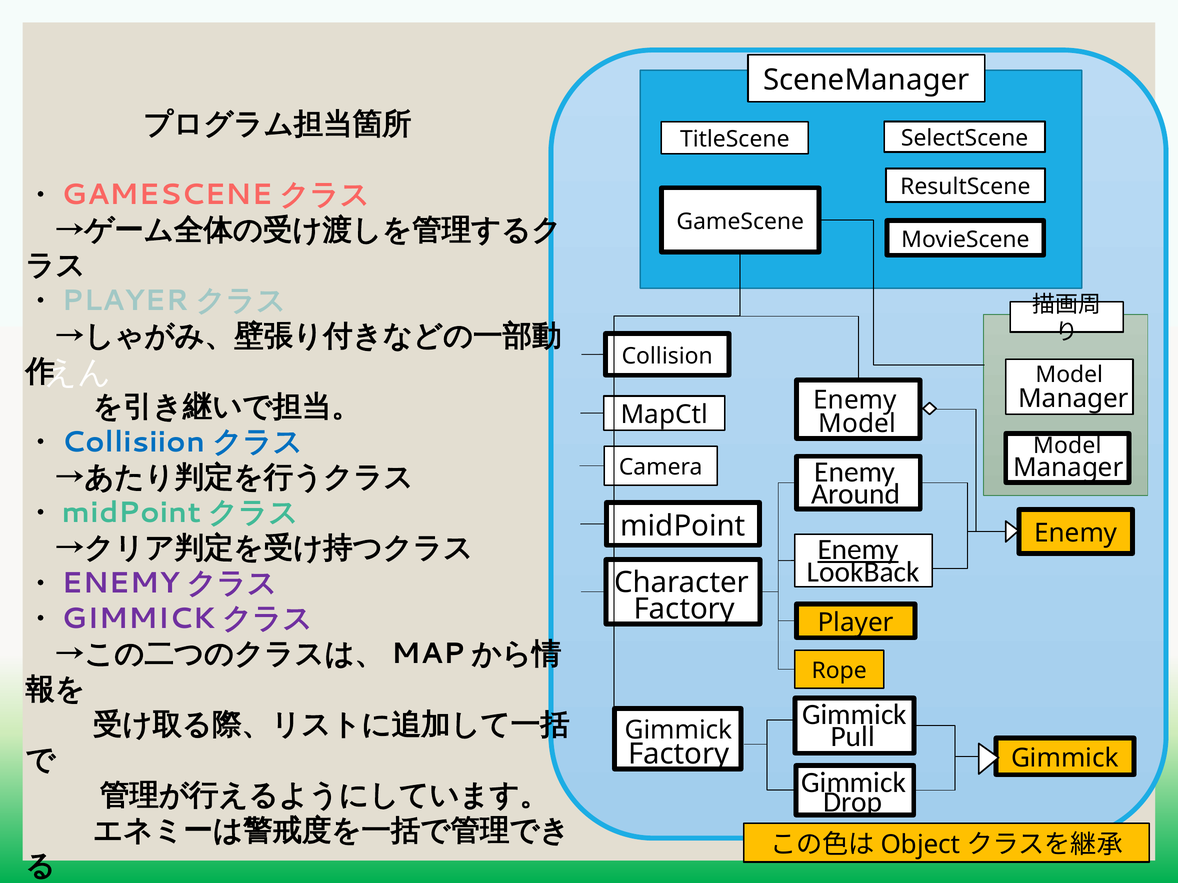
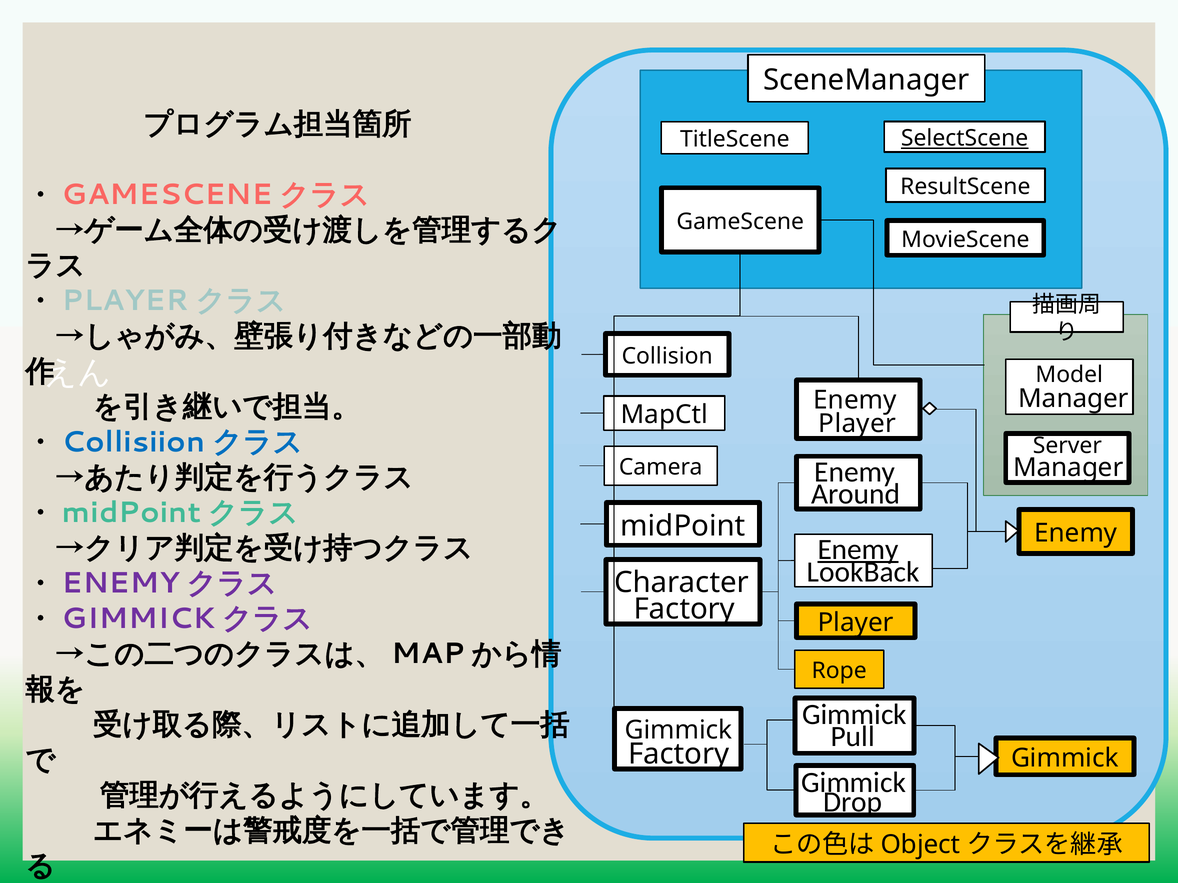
SelectScene underline: none -> present
Model at (857, 424): Model -> Player
Model at (1067, 446): Model -> Server
